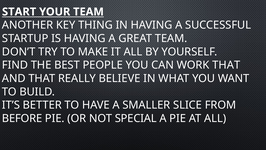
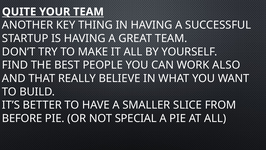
START: START -> QUITE
WORK THAT: THAT -> ALSO
